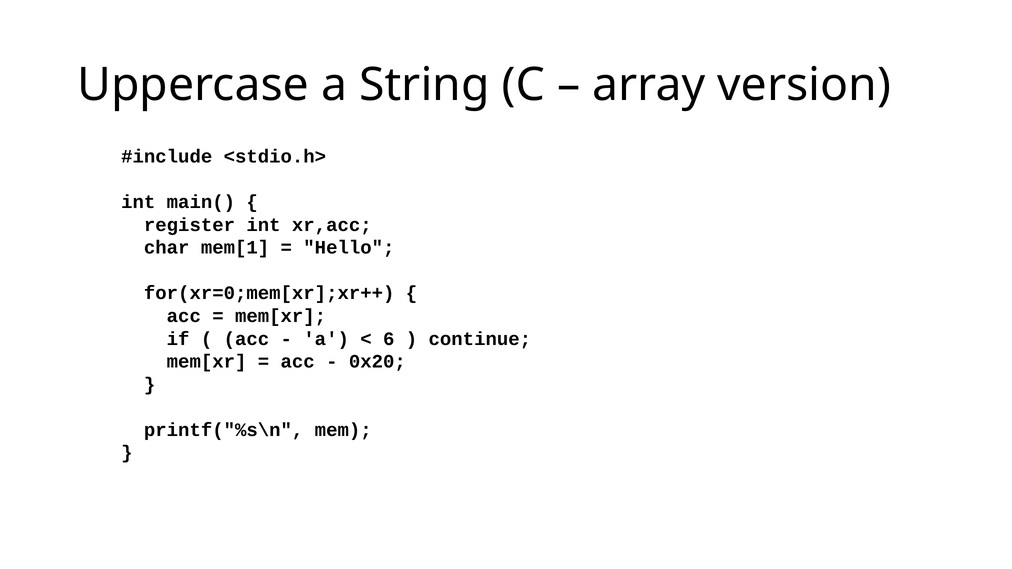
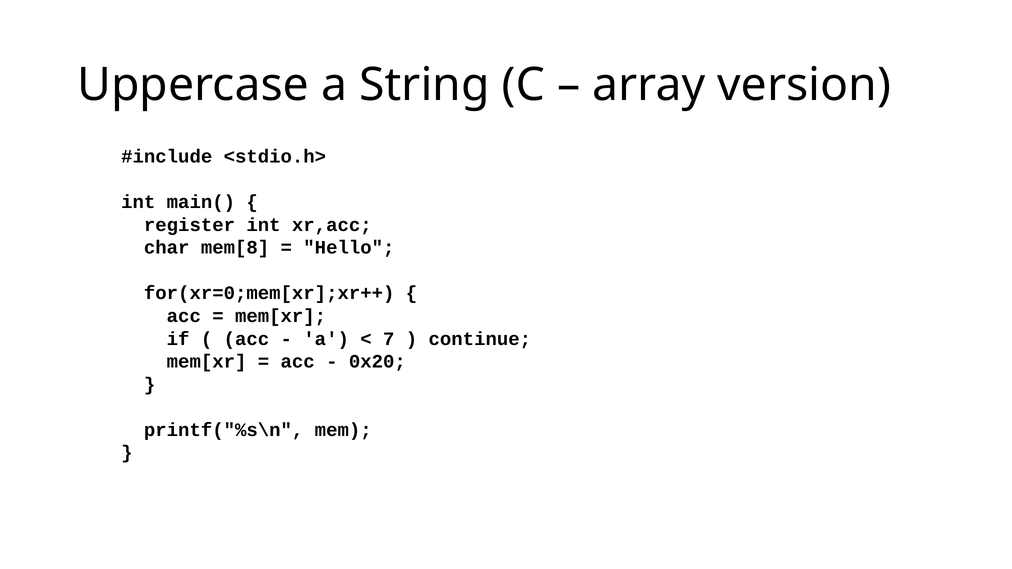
mem[1: mem[1 -> mem[8
6: 6 -> 7
